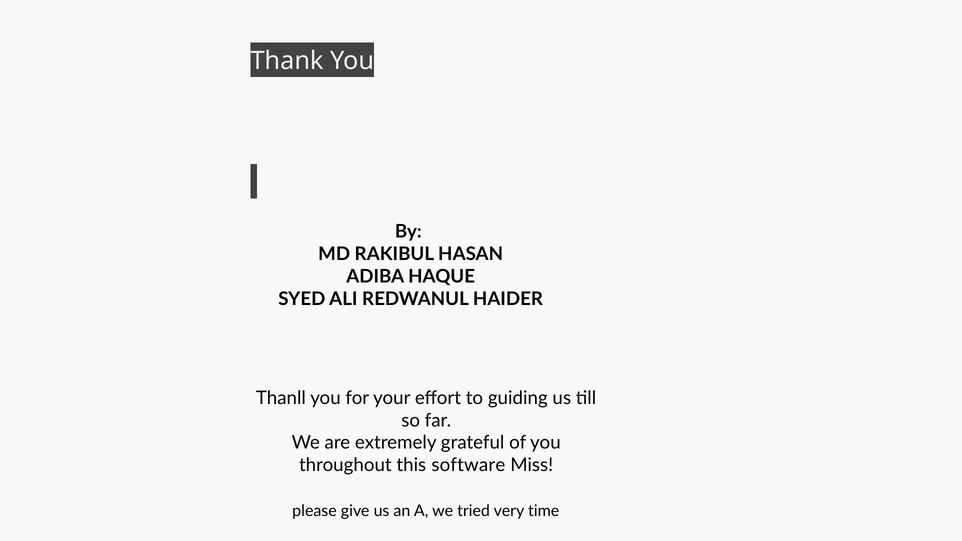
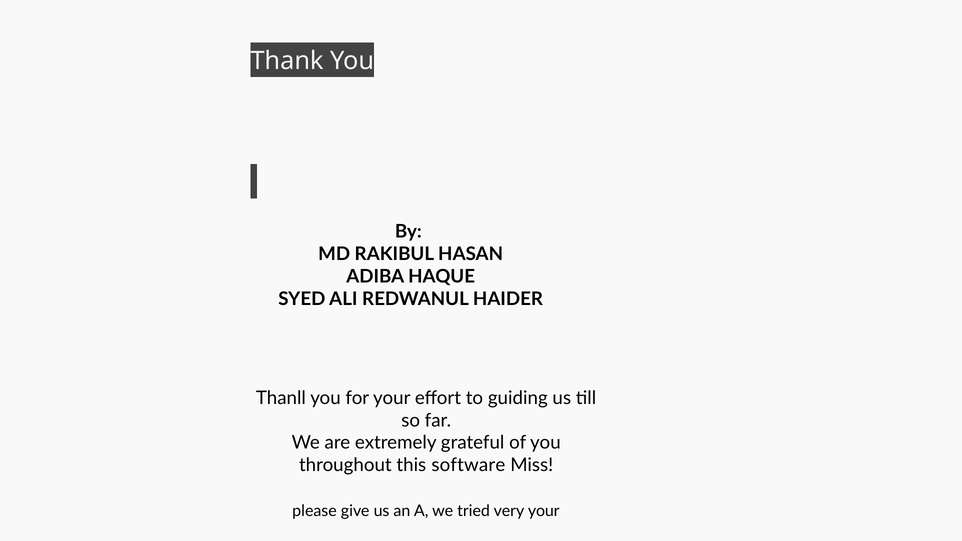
very time: time -> your
